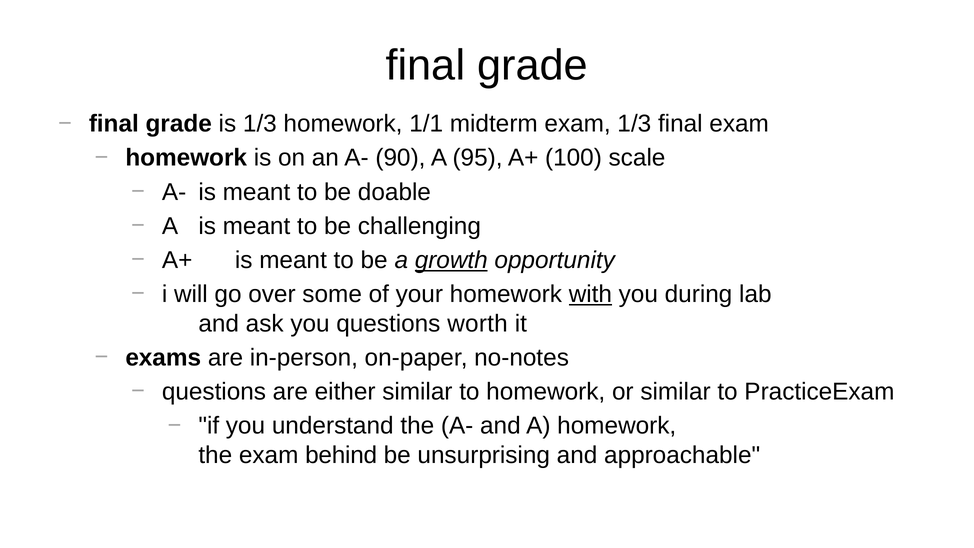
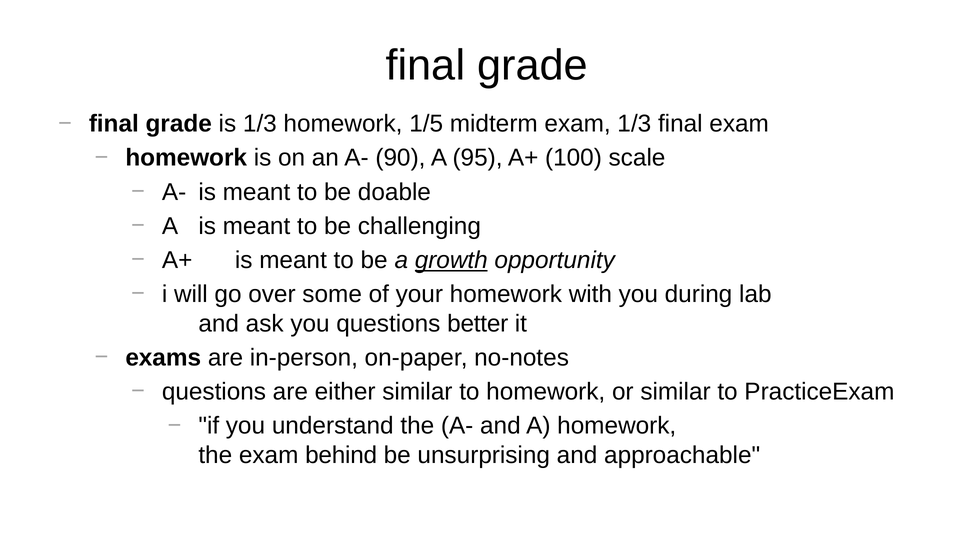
1/1: 1/1 -> 1/5
with underline: present -> none
worth: worth -> better
